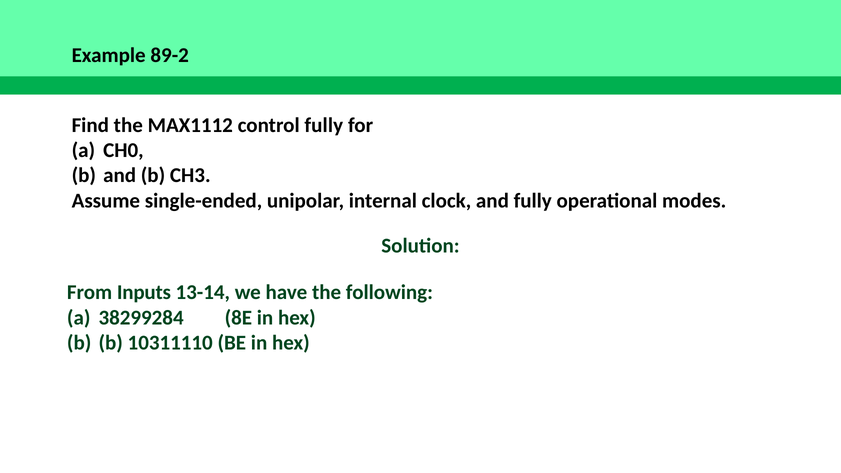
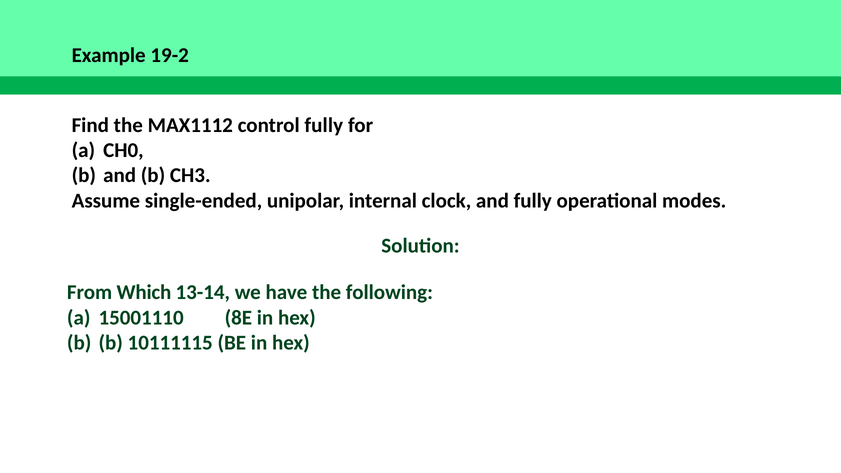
89-2: 89-2 -> 19-2
Inputs: Inputs -> Which
38299284: 38299284 -> 15001110
10311110: 10311110 -> 10111115
